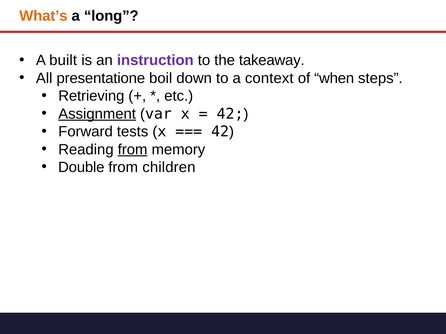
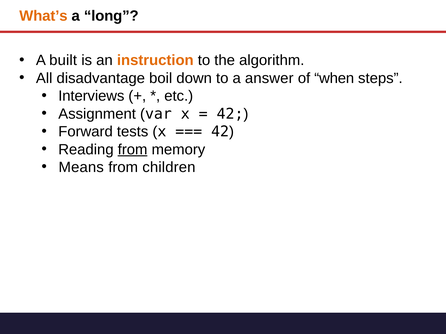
instruction colour: purple -> orange
takeaway: takeaway -> algorithm
presentatione: presentatione -> disadvantage
context: context -> answer
Retrieving: Retrieving -> Interviews
Assignment underline: present -> none
Double: Double -> Means
